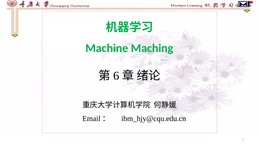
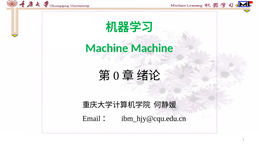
Machine Maching: Maching -> Machine
6: 6 -> 0
